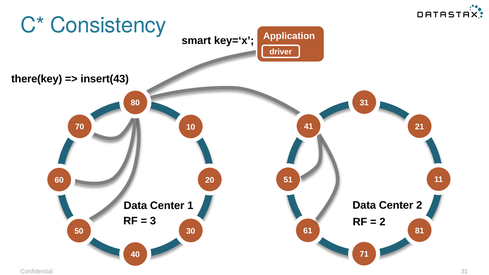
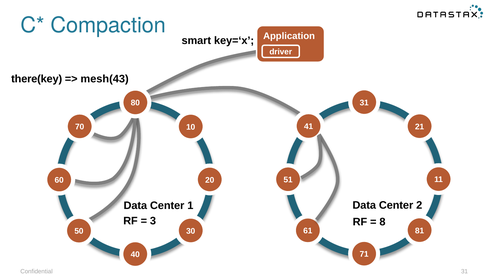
Consistency: Consistency -> Compaction
insert(43: insert(43 -> mesh(43
2 at (382, 222): 2 -> 8
